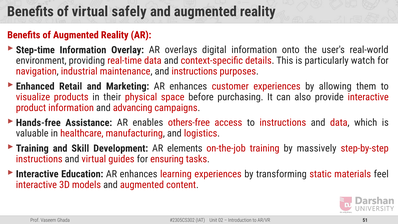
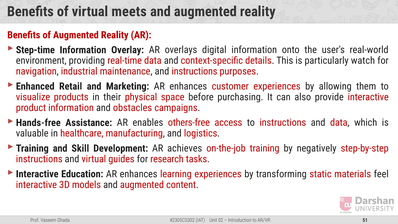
safely: safely -> meets
advancing: advancing -> obstacles
elements: elements -> achieves
massively: massively -> negatively
ensuring: ensuring -> research
